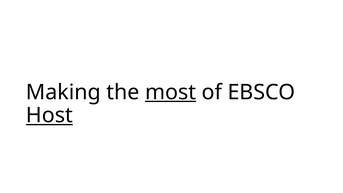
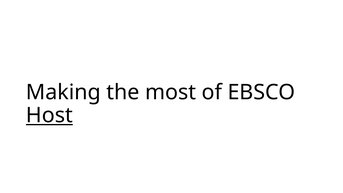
most underline: present -> none
